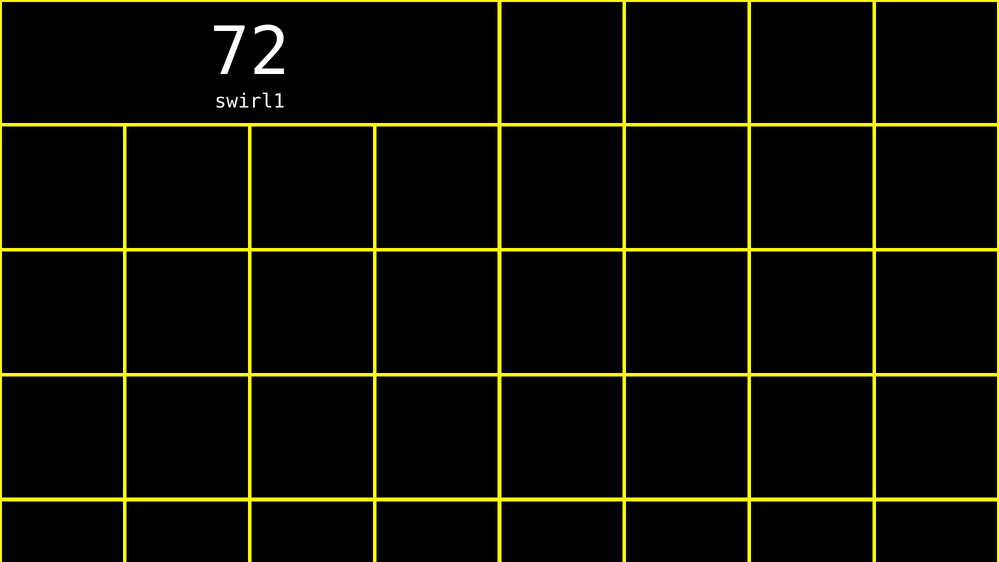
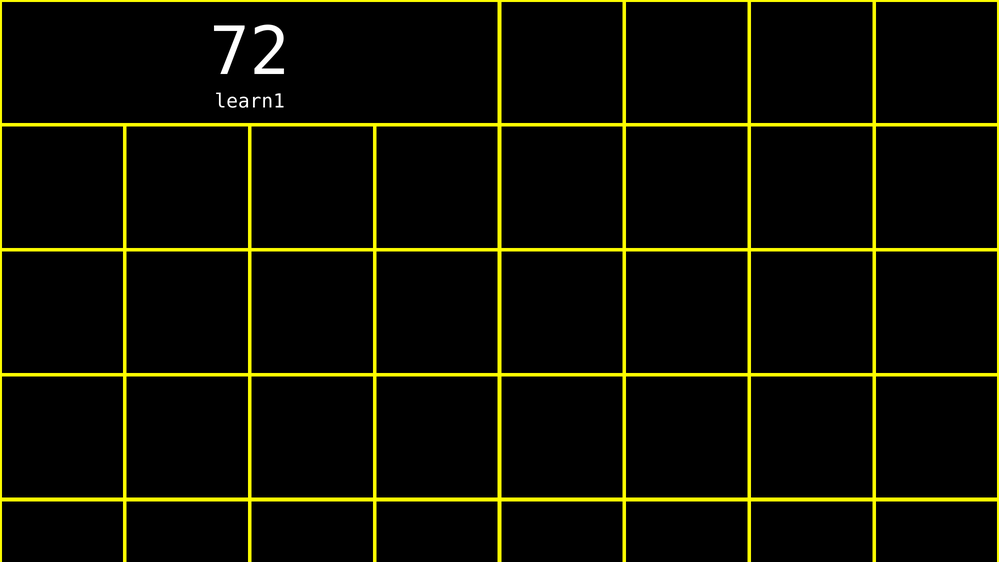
swirl1: swirl1 -> learn1
